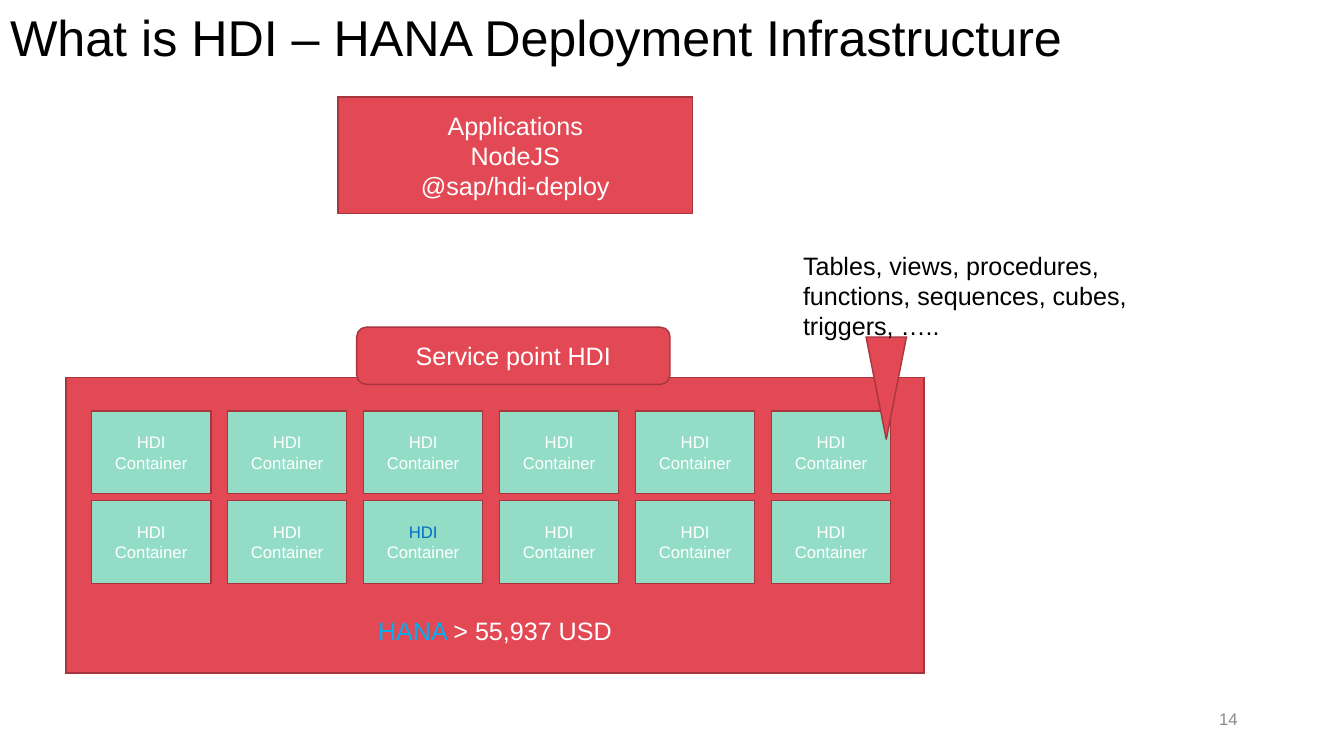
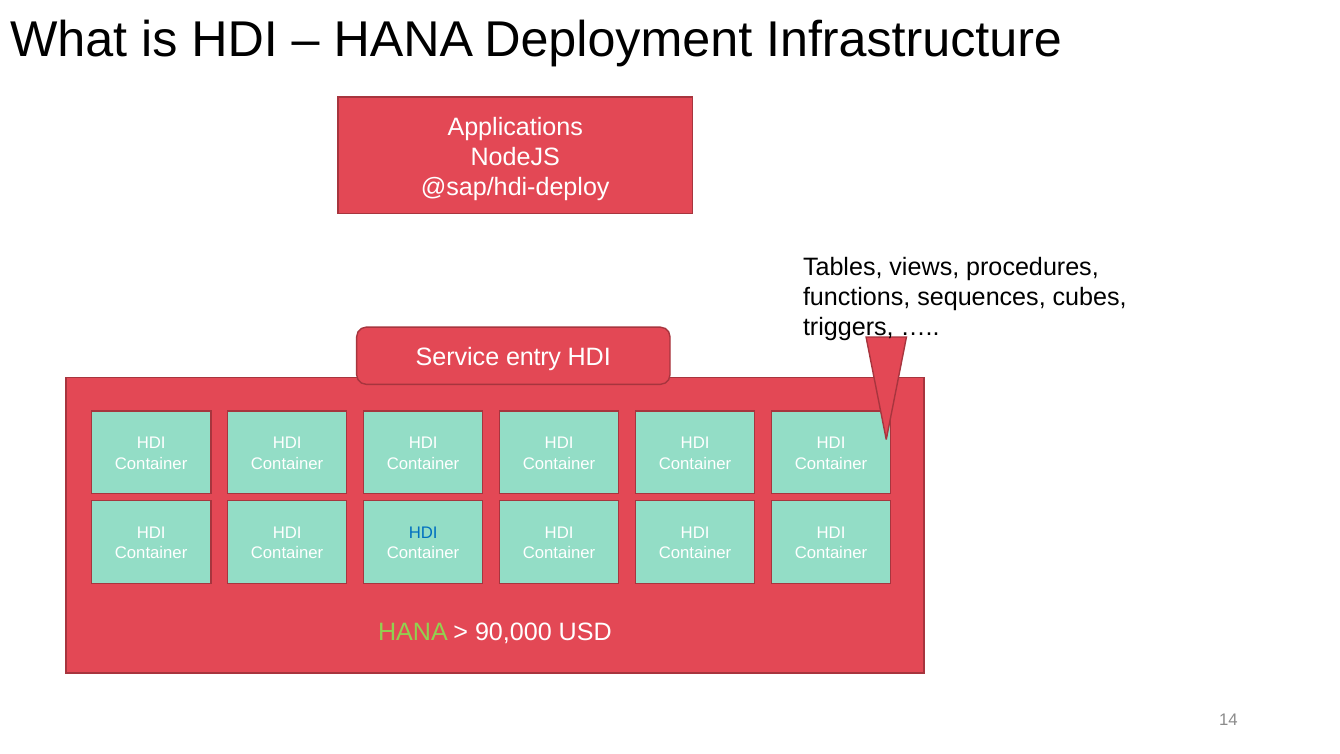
point: point -> entry
HANA at (413, 632) colour: light blue -> light green
55,937: 55,937 -> 90,000
